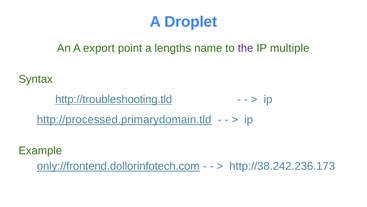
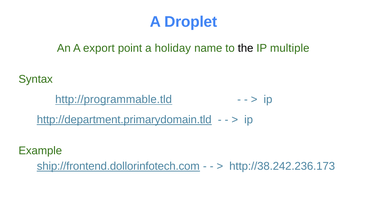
lengths: lengths -> holiday
the colour: purple -> black
http://troubleshooting.tld: http://troubleshooting.tld -> http://programmable.tld
http://processed.primarydomain.tld: http://processed.primarydomain.tld -> http://department.primarydomain.tld
only://frontend.dollorinfotech.com: only://frontend.dollorinfotech.com -> ship://frontend.dollorinfotech.com
